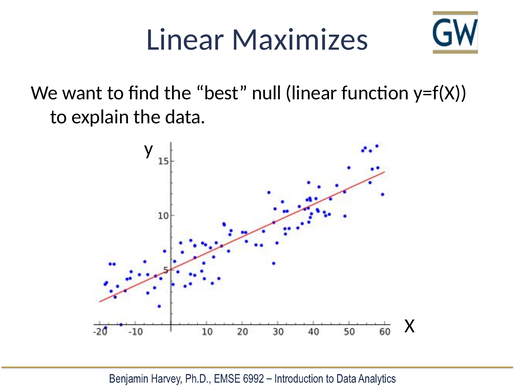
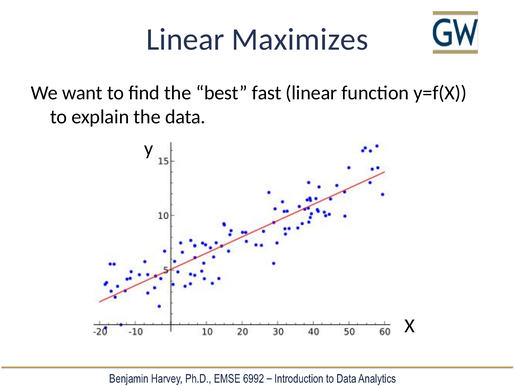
null: null -> fast
